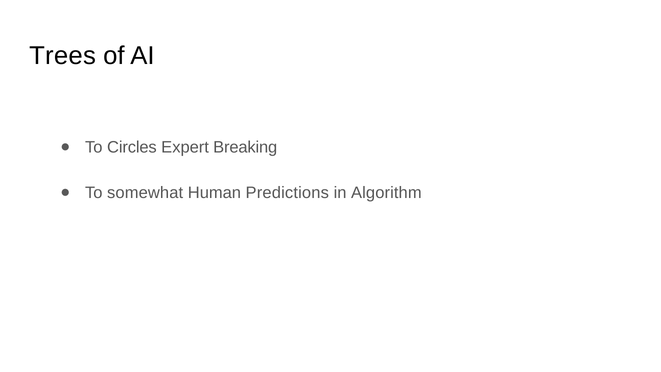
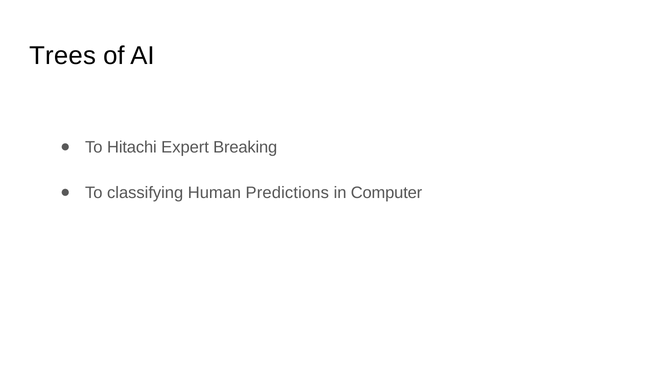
Circles: Circles -> Hitachi
somewhat: somewhat -> classifying
Algorithm: Algorithm -> Computer
